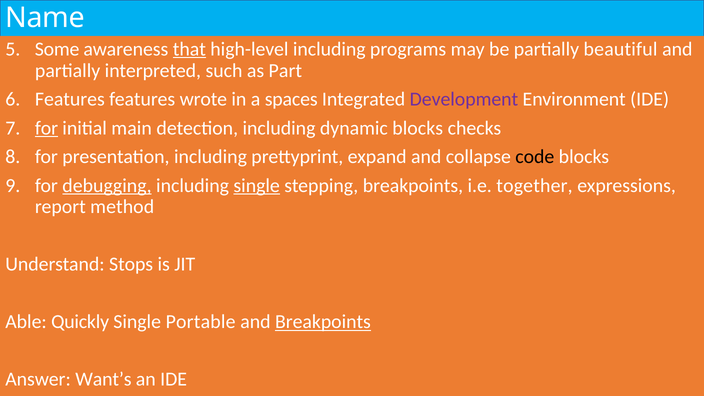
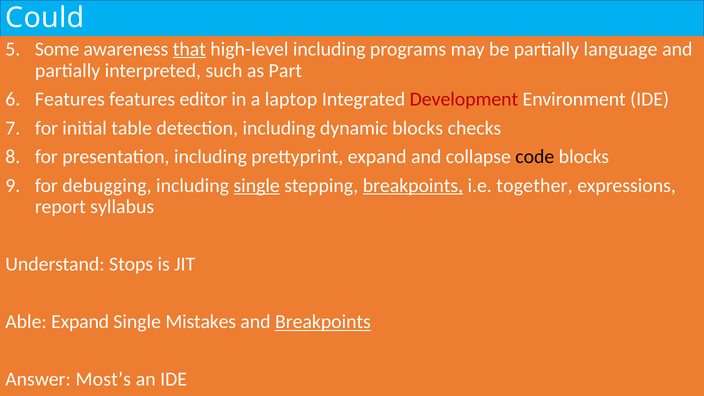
Name: Name -> Could
beautiful: beautiful -> language
wrote: wrote -> editor
spaces: spaces -> laptop
Development colour: purple -> red
for at (47, 128) underline: present -> none
main: main -> table
debugging underline: present -> none
breakpoints at (413, 186) underline: none -> present
method: method -> syllabus
Able Quickly: Quickly -> Expand
Portable: Portable -> Mistakes
Want’s: Want’s -> Most’s
